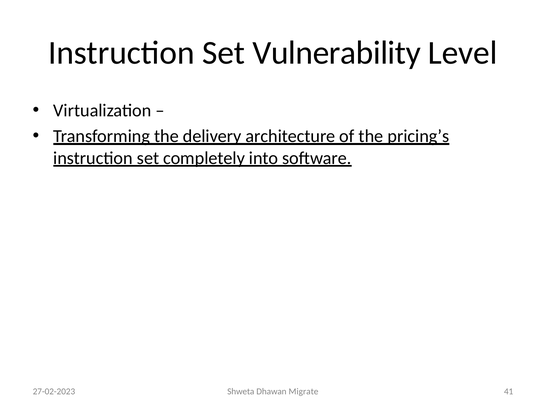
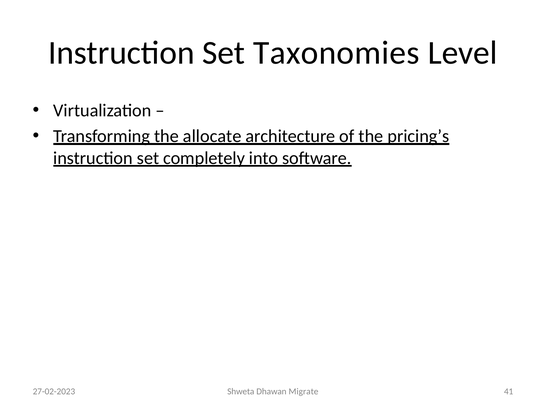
Vulnerability: Vulnerability -> Taxonomies
delivery: delivery -> allocate
